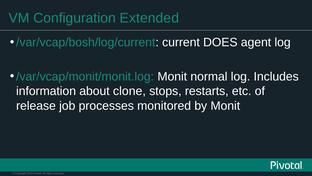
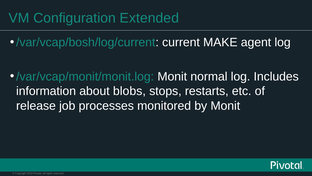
DOES: DOES -> MAKE
clone: clone -> blobs
